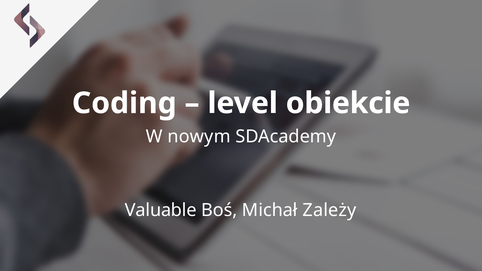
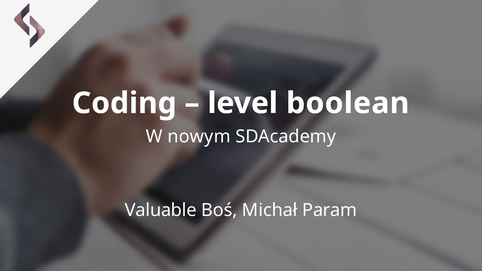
obiekcie: obiekcie -> boolean
Zależy: Zależy -> Param
